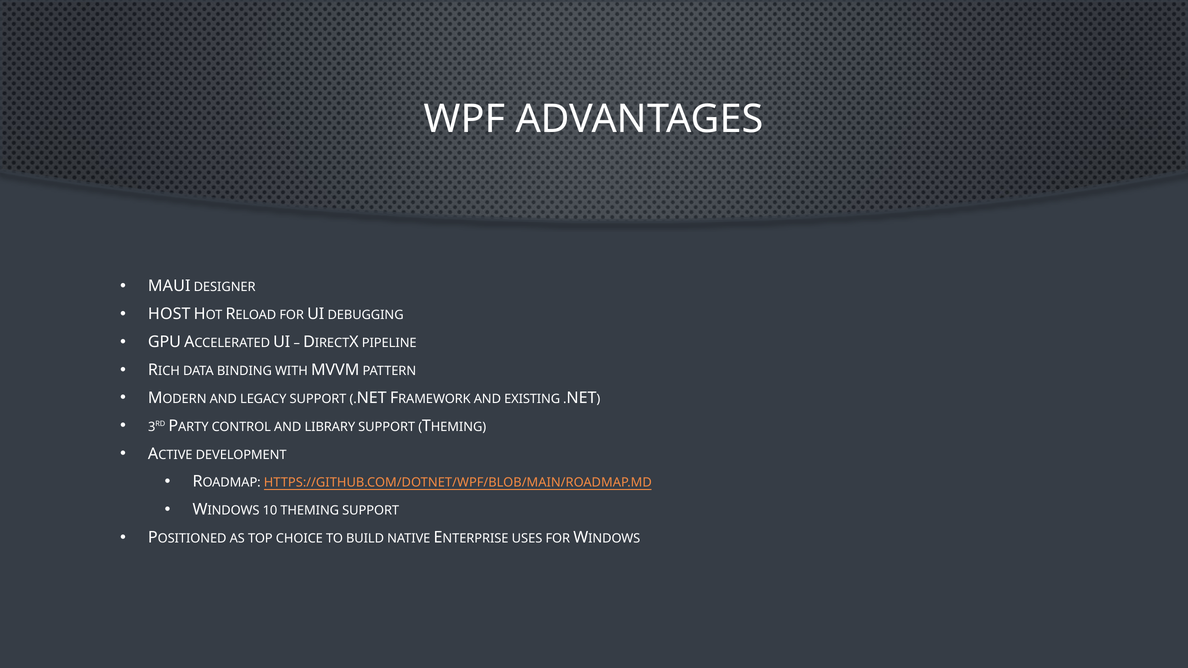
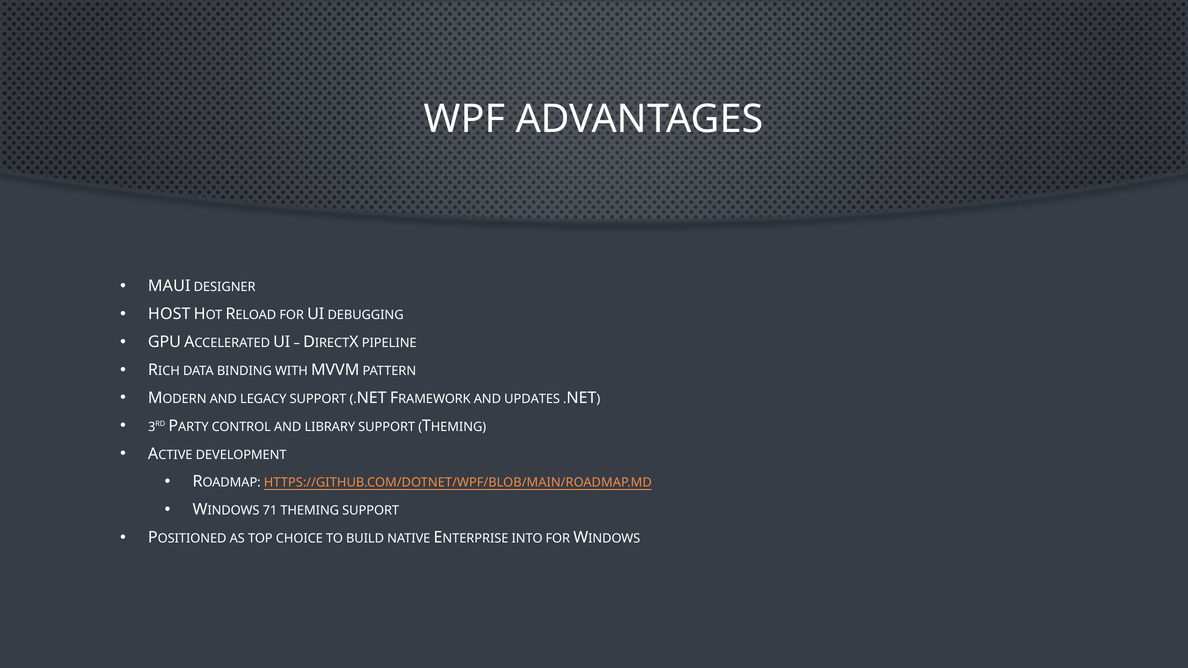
EXISTING: EXISTING -> UPDATES
10: 10 -> 71
USES: USES -> INTO
